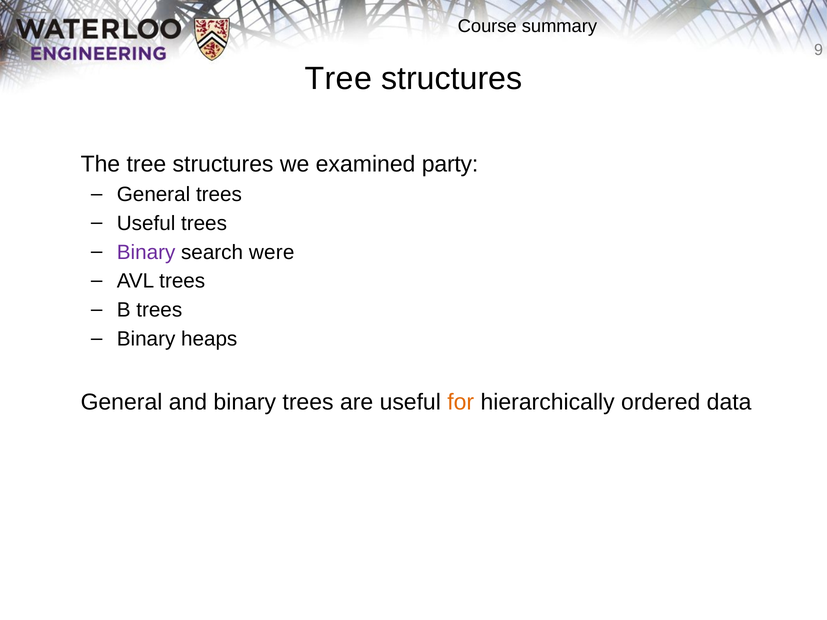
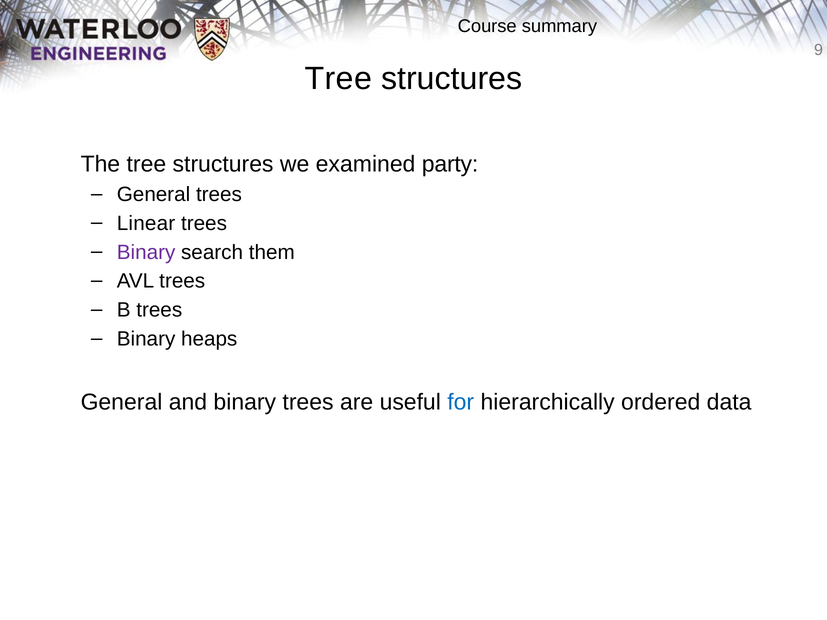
Useful at (146, 223): Useful -> Linear
were: were -> them
for colour: orange -> blue
